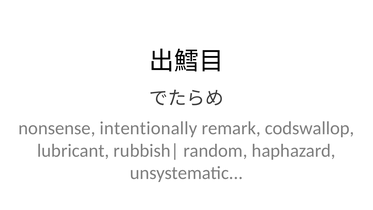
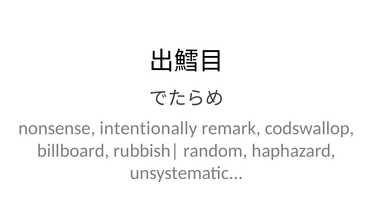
lubricant: lubricant -> billboard
